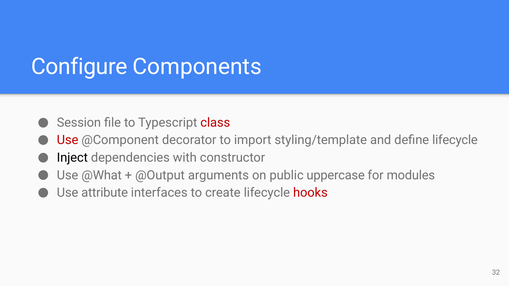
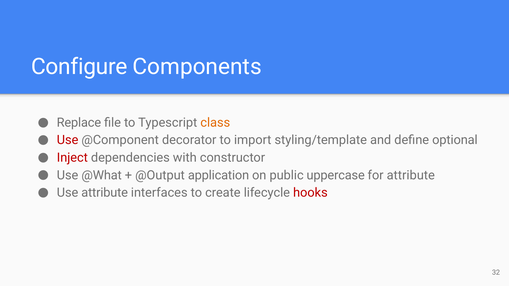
Session: Session -> Replace
class colour: red -> orange
define lifecycle: lifecycle -> optional
Inject colour: black -> red
arguments: arguments -> application
for modules: modules -> attribute
